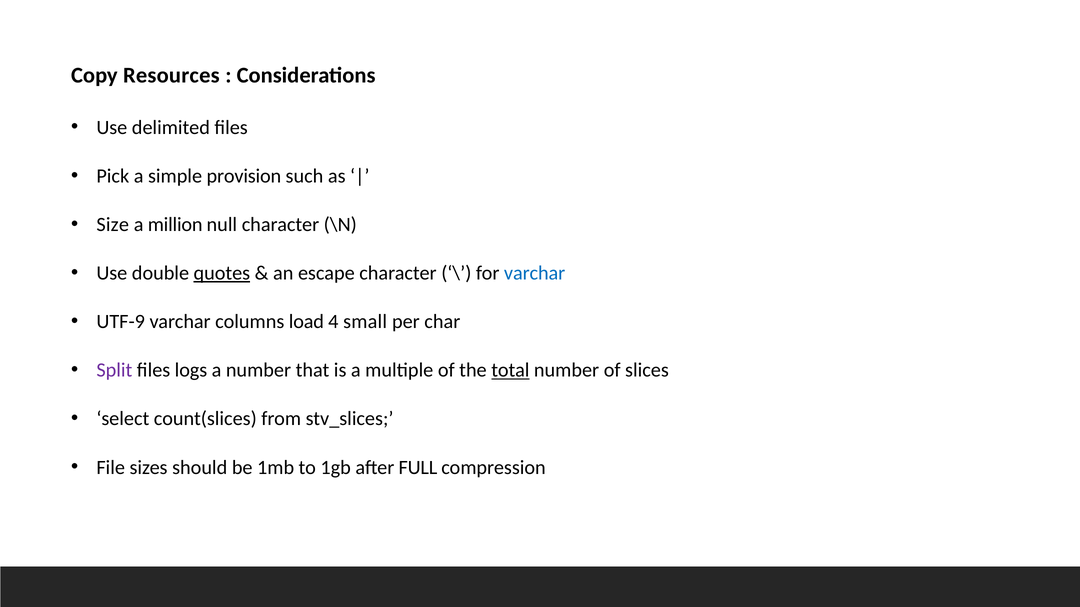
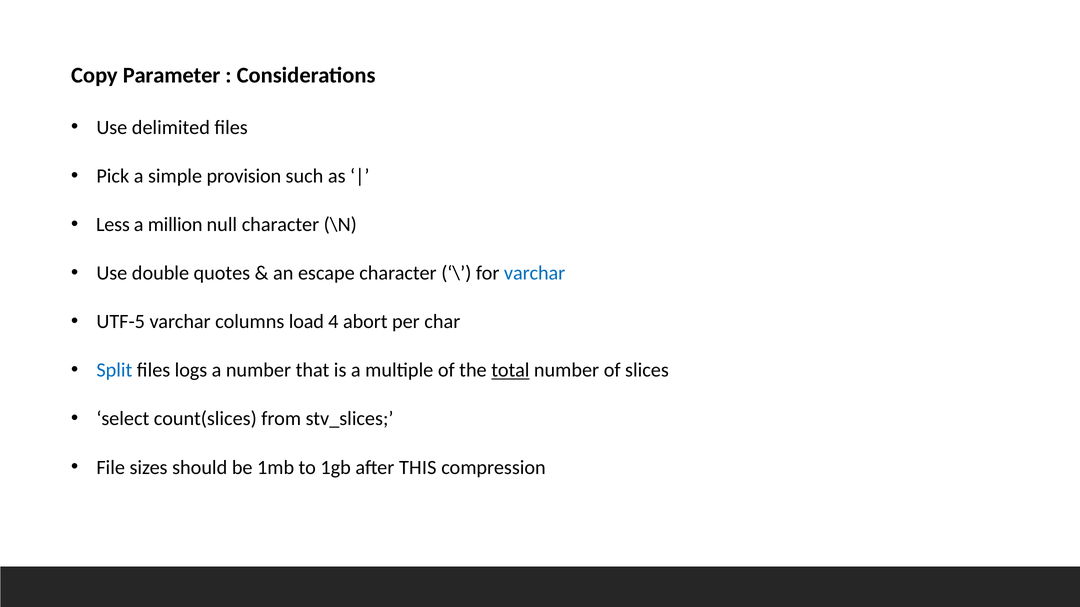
Resources: Resources -> Parameter
Size: Size -> Less
quotes underline: present -> none
UTF-9: UTF-9 -> UTF-5
small: small -> abort
Split colour: purple -> blue
FULL: FULL -> THIS
